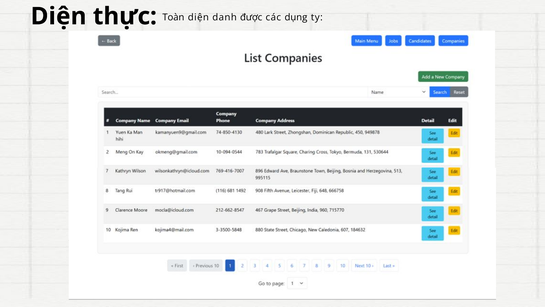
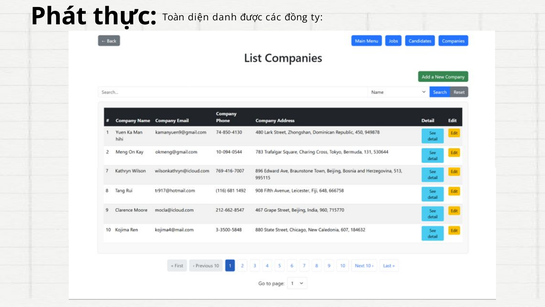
Diện at (59, 16): Diện -> Phát
dụng: dụng -> đồng
